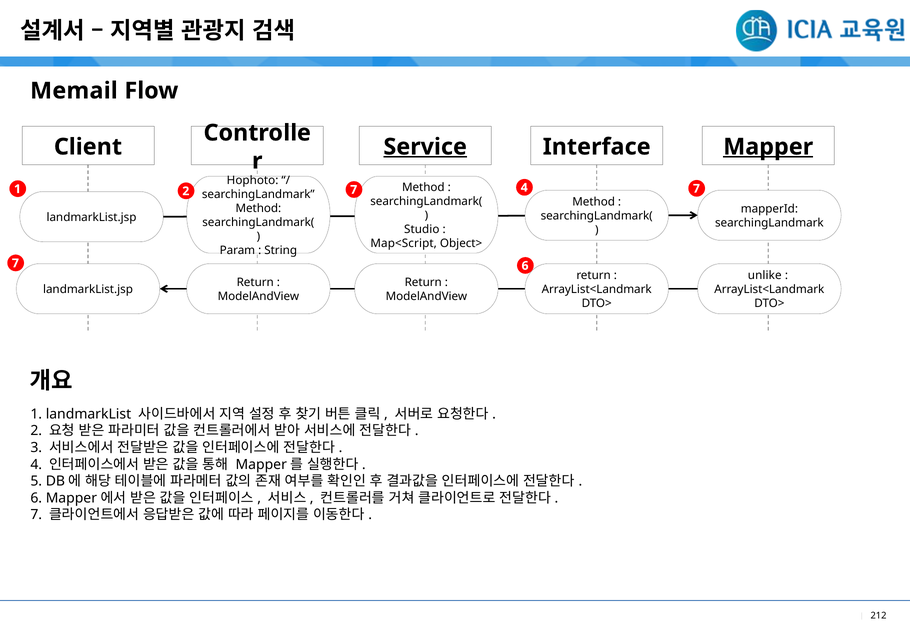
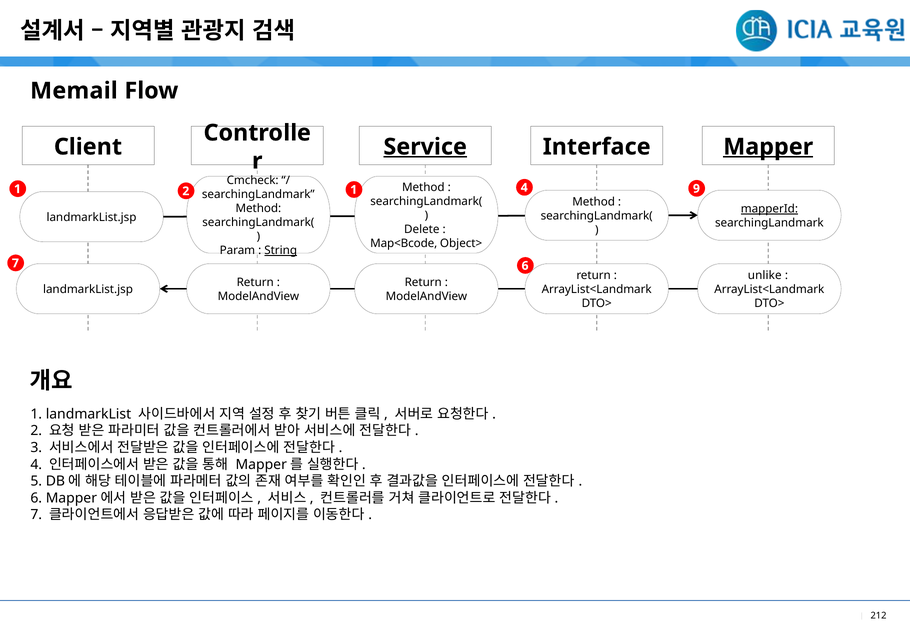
Hophoto: Hophoto -> Cmcheck
2 7: 7 -> 1
4 7: 7 -> 9
mapperId underline: none -> present
Studio: Studio -> Delete
Map<Script: Map<Script -> Map<Bcode
String underline: none -> present
